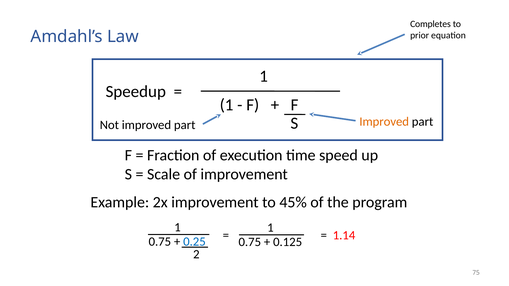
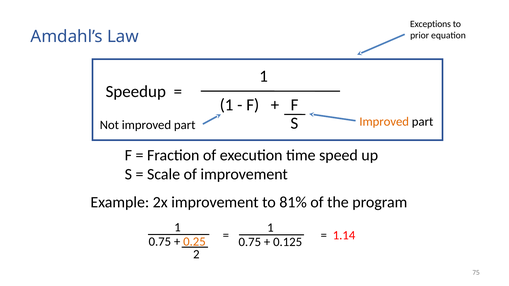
Completes: Completes -> Exceptions
45%: 45% -> 81%
0.25 colour: blue -> orange
